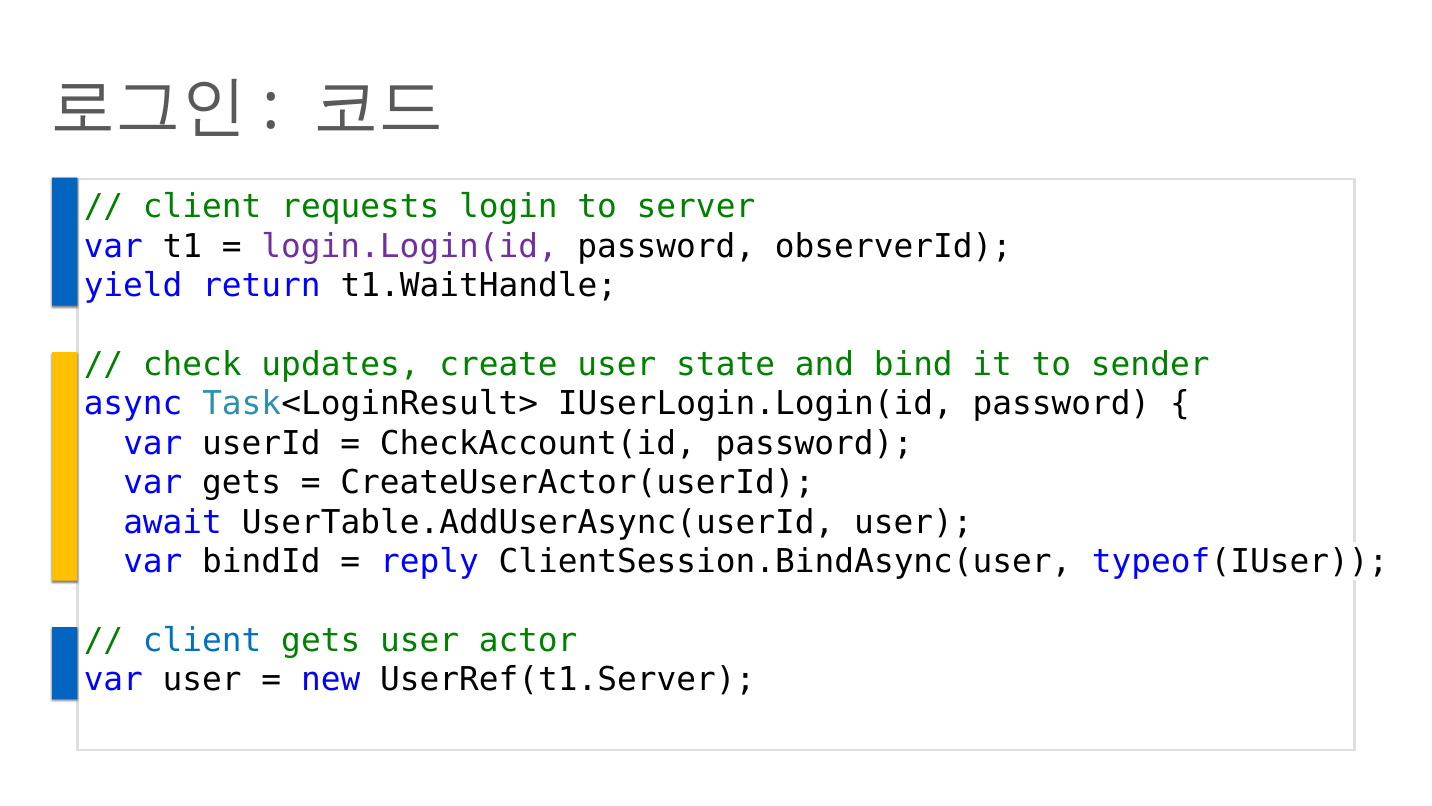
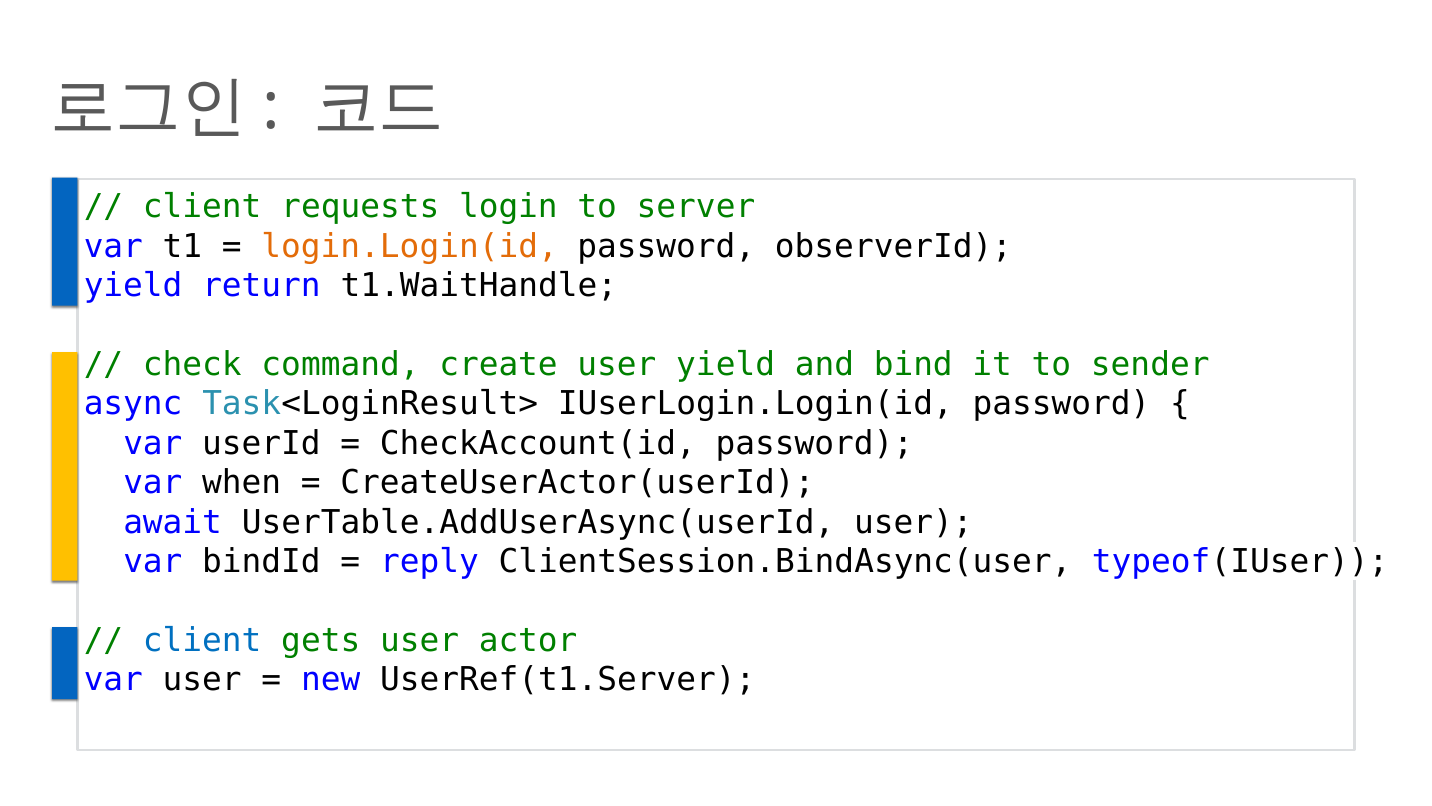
login.Login(id colour: purple -> orange
updates: updates -> command
user state: state -> yield
var gets: gets -> when
